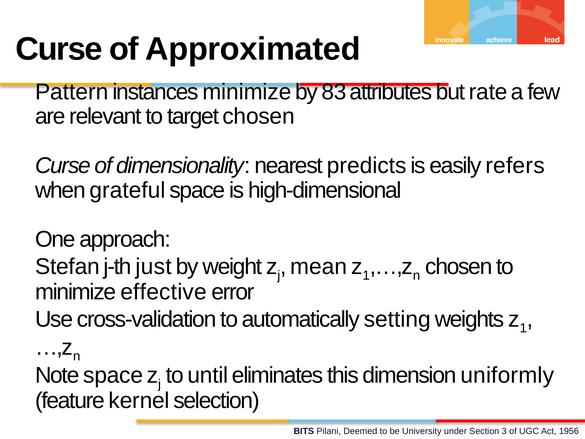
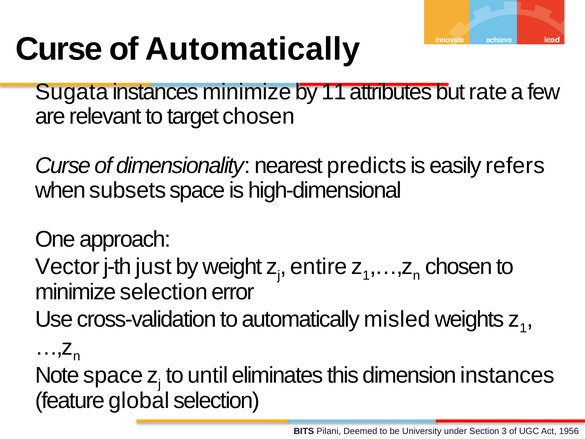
of Approximated: Approximated -> Automatically
Pattern: Pattern -> Sugata
83: 83 -> 11
grateful: grateful -> subsets
Stefan: Stefan -> Vector
mean: mean -> entire
minimize effective: effective -> selection
setting: setting -> misled
dimension uniformly: uniformly -> instances
kernel: kernel -> global
